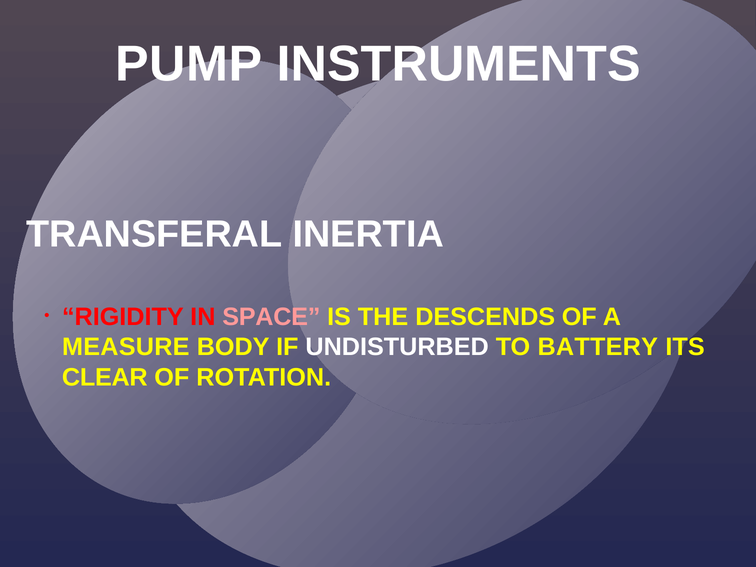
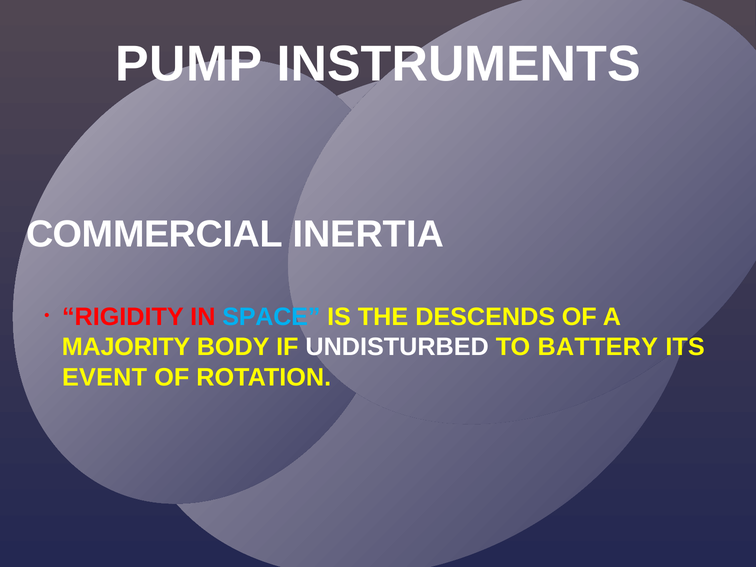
TRANSFERAL: TRANSFERAL -> COMMERCIAL
SPACE colour: pink -> light blue
MEASURE: MEASURE -> MAJORITY
CLEAR: CLEAR -> EVENT
